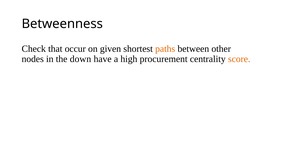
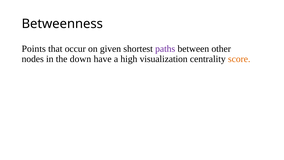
Check: Check -> Points
paths colour: orange -> purple
procurement: procurement -> visualization
